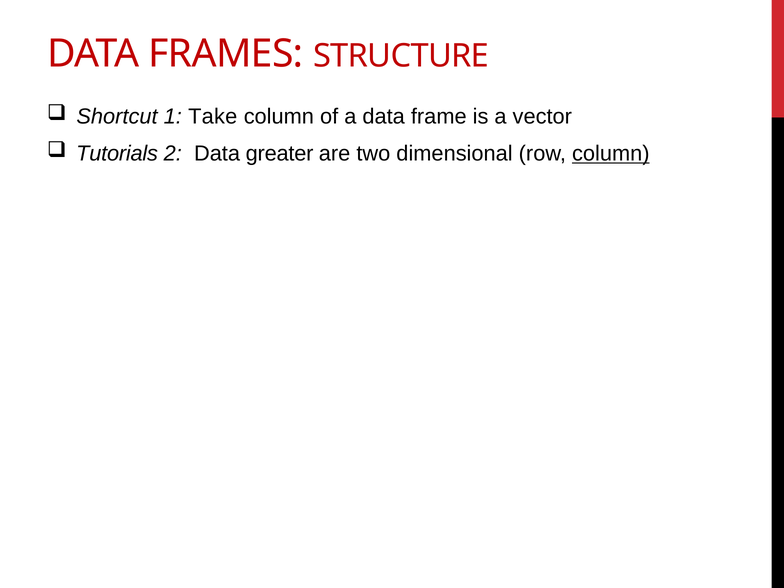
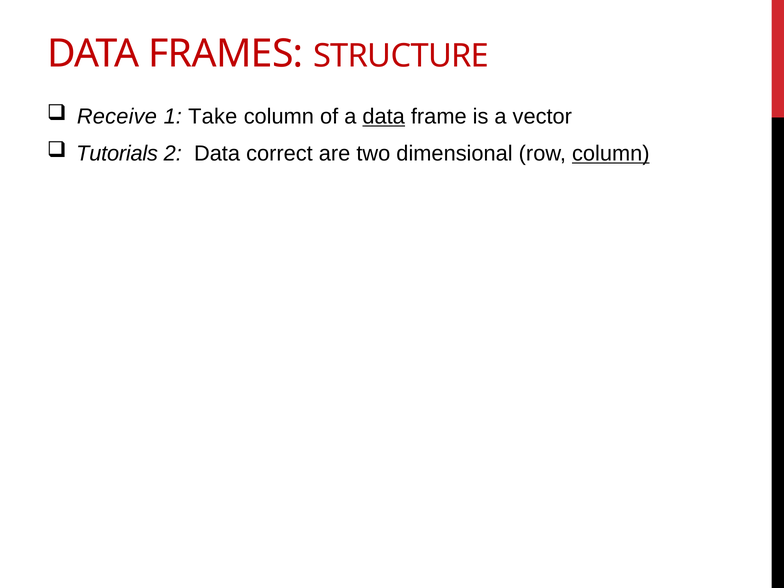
Shortcut: Shortcut -> Receive
data at (384, 117) underline: none -> present
greater: greater -> correct
